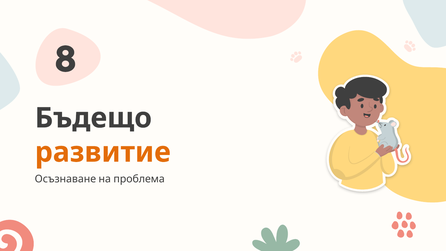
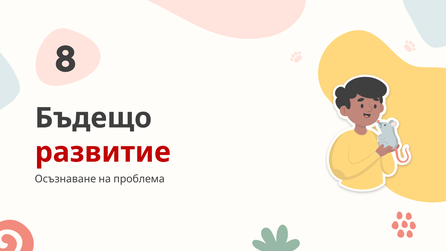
развитие colour: orange -> red
